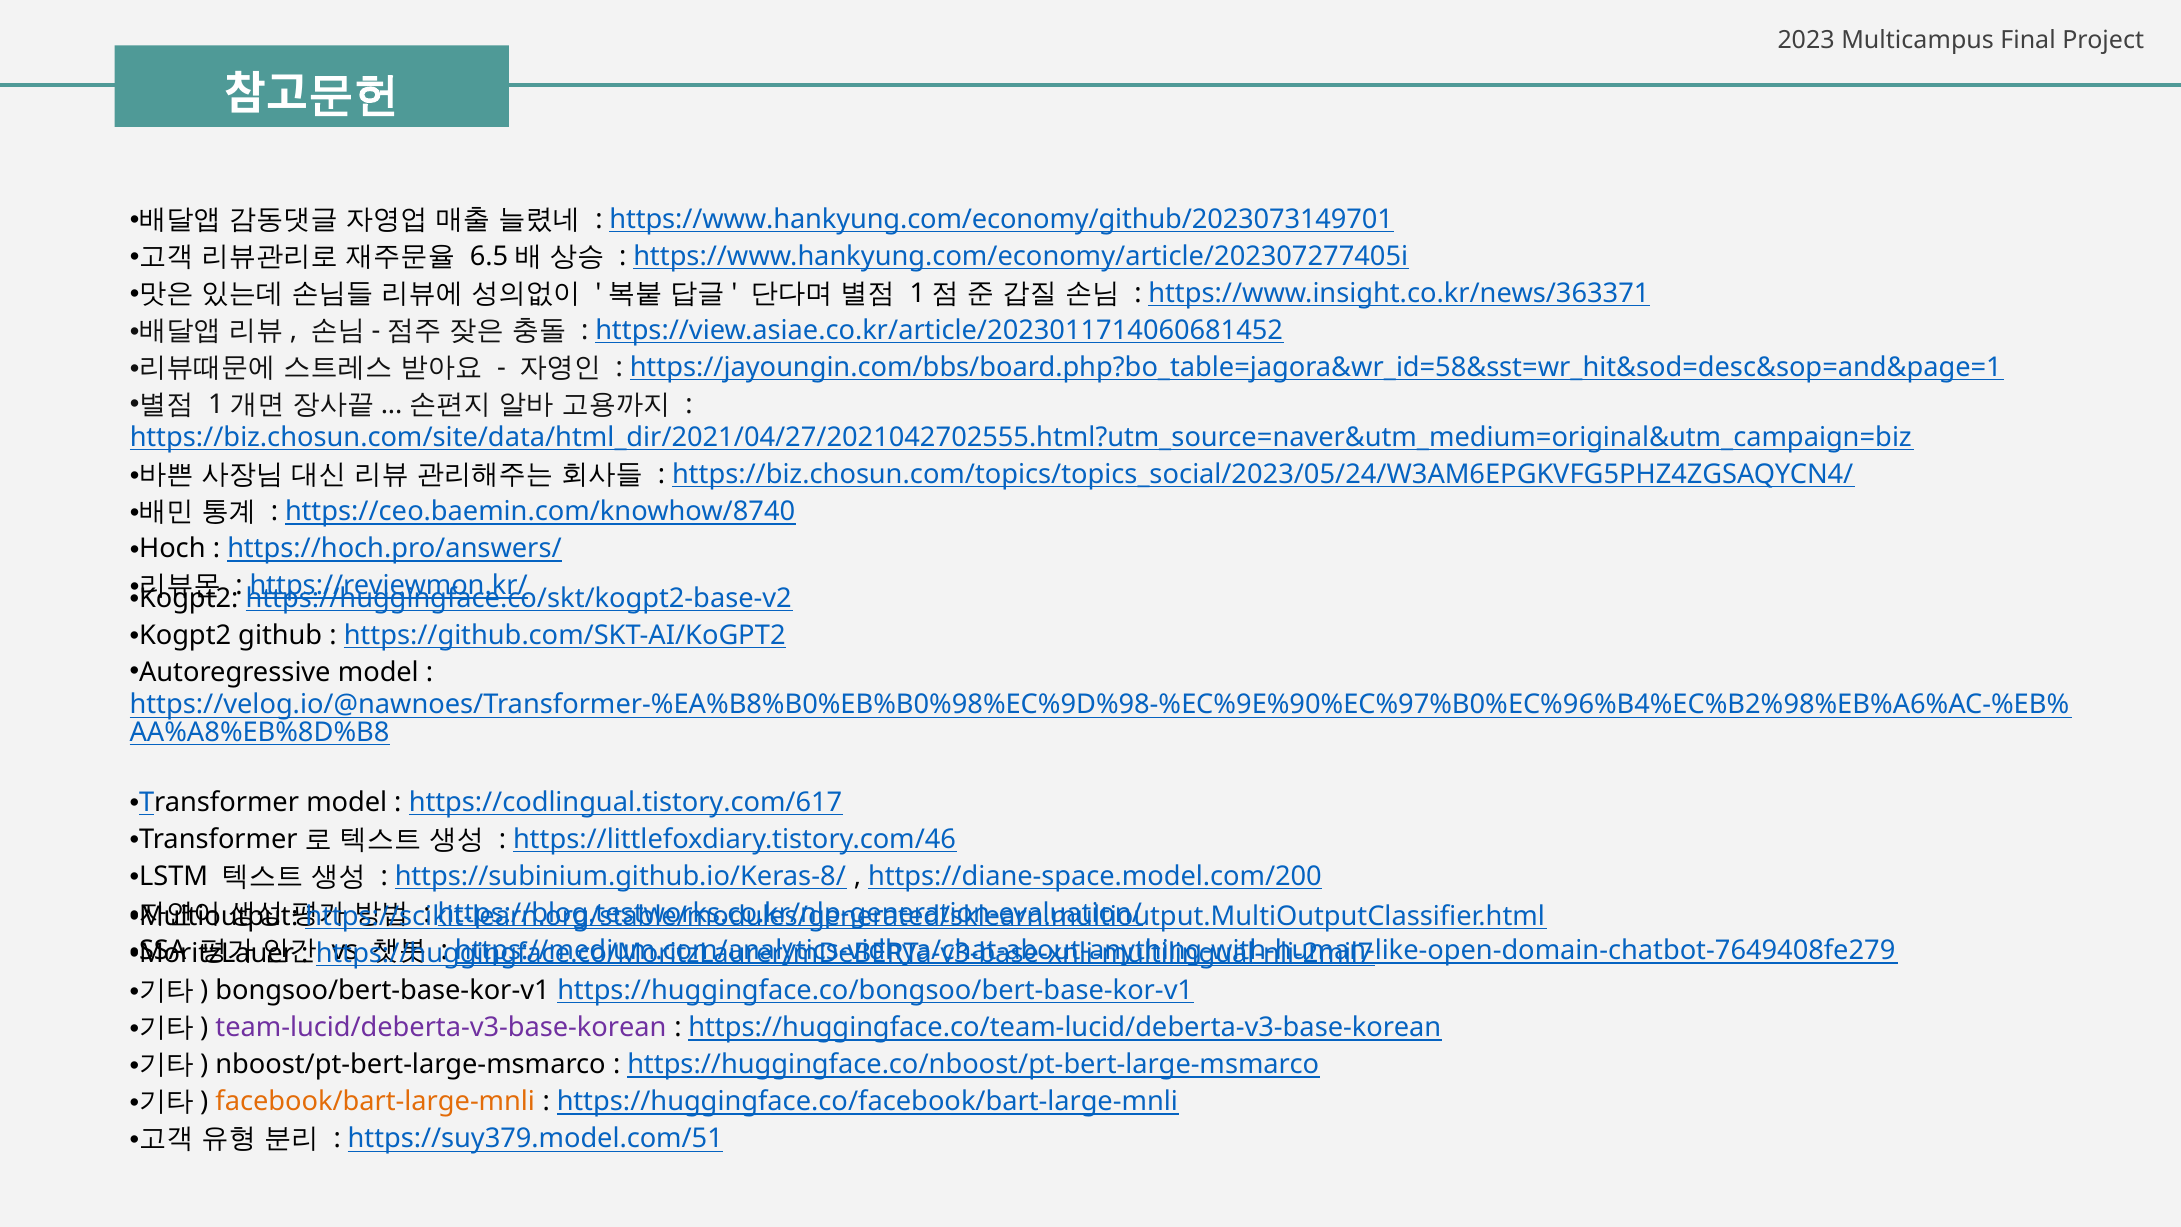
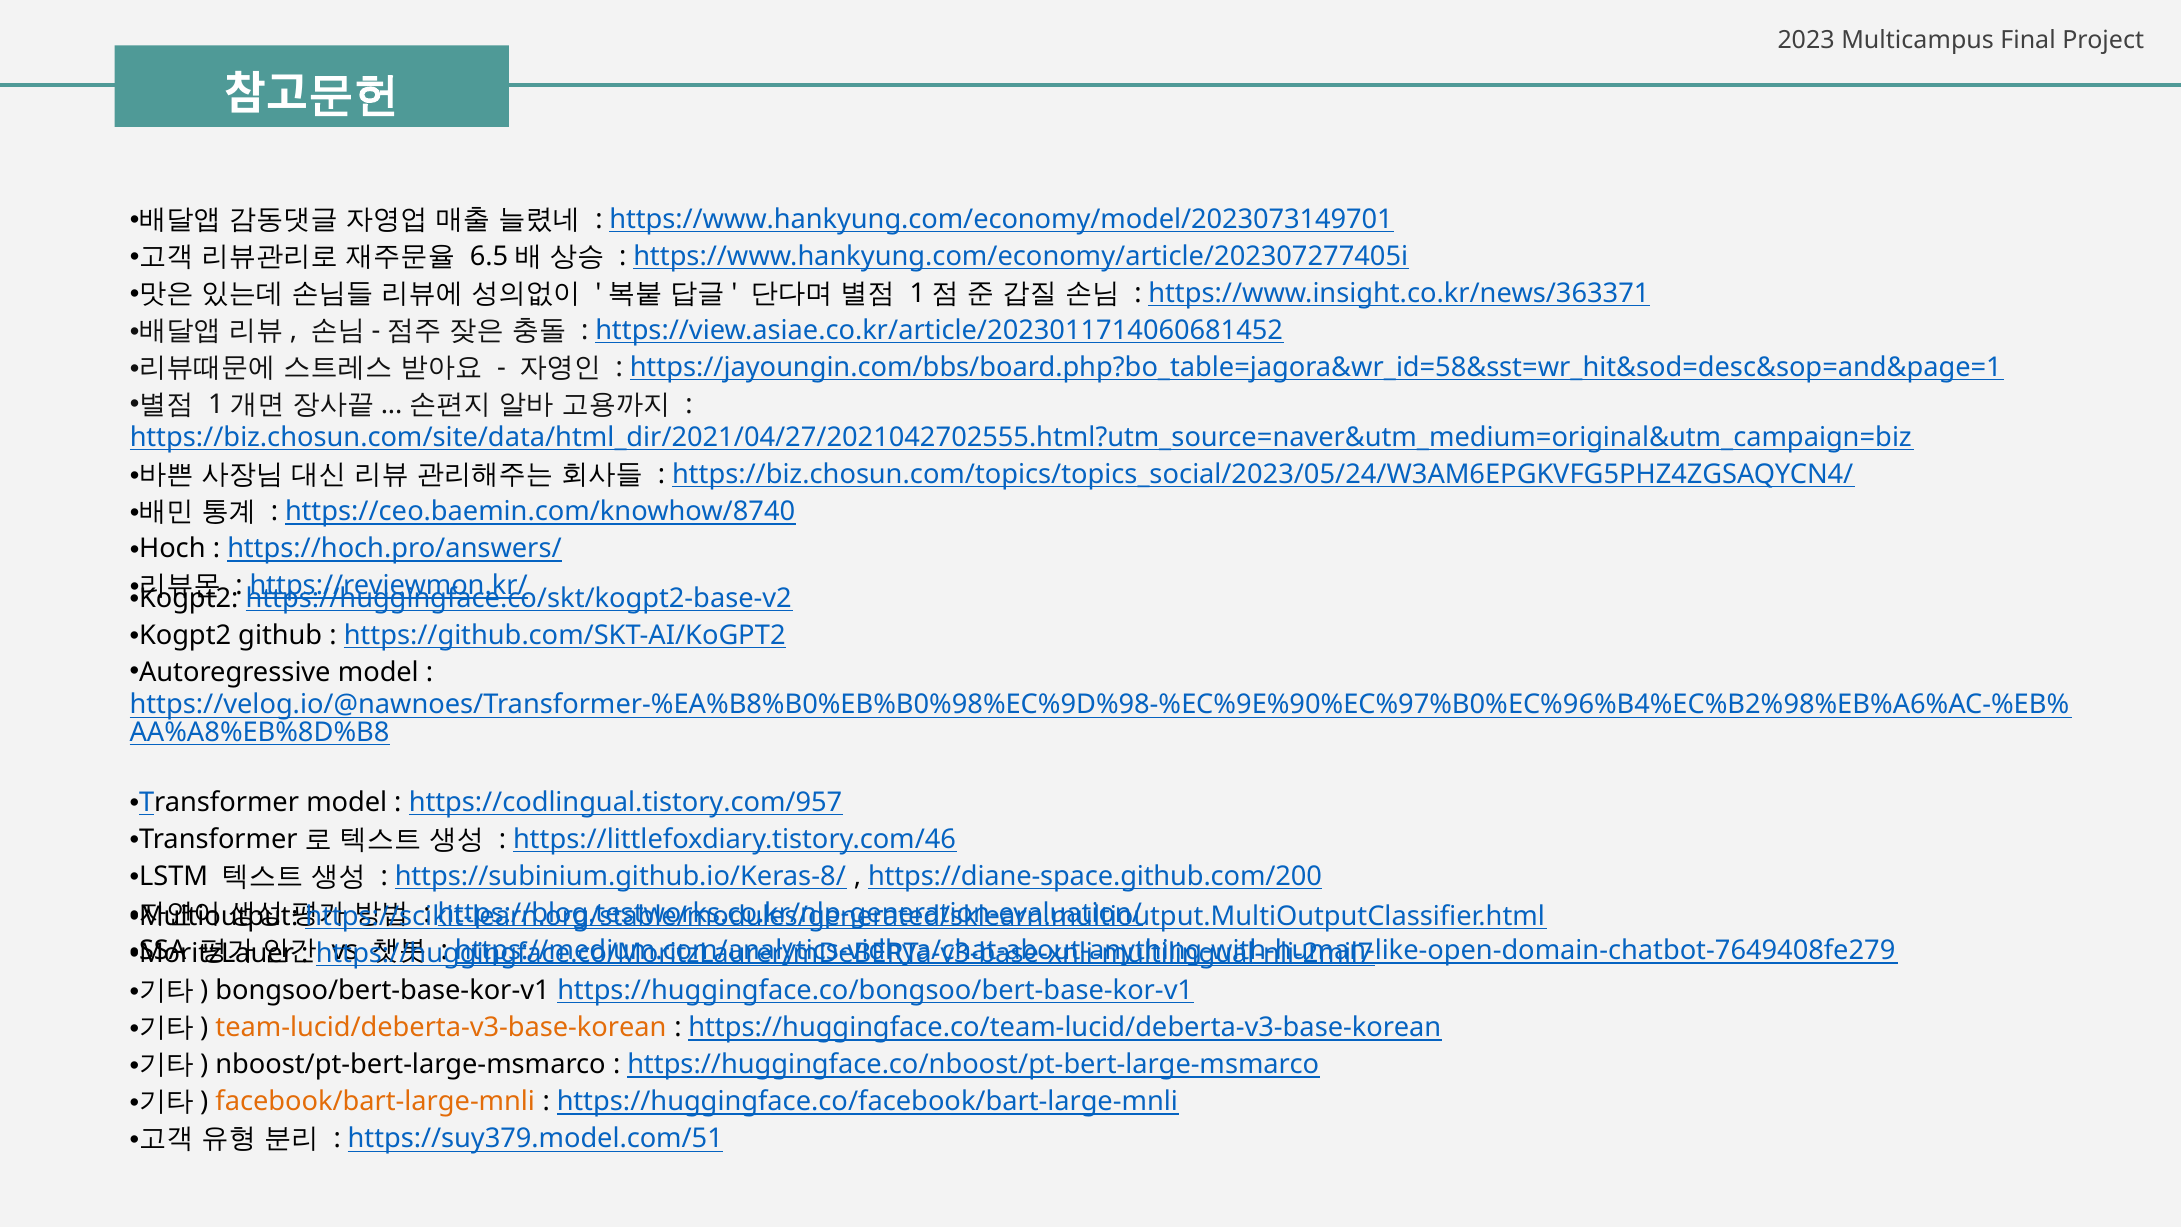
https://www.hankyung.com/economy/github/2023073149701: https://www.hankyung.com/economy/github/2023073149701 -> https://www.hankyung.com/economy/model/2023073149701
https://codlingual.tistory.com/617: https://codlingual.tistory.com/617 -> https://codlingual.tistory.com/957
https://diane-space.model.com/200: https://diane-space.model.com/200 -> https://diane-space.github.com/200
team-lucid/deberta-v3-base-korean colour: purple -> orange
